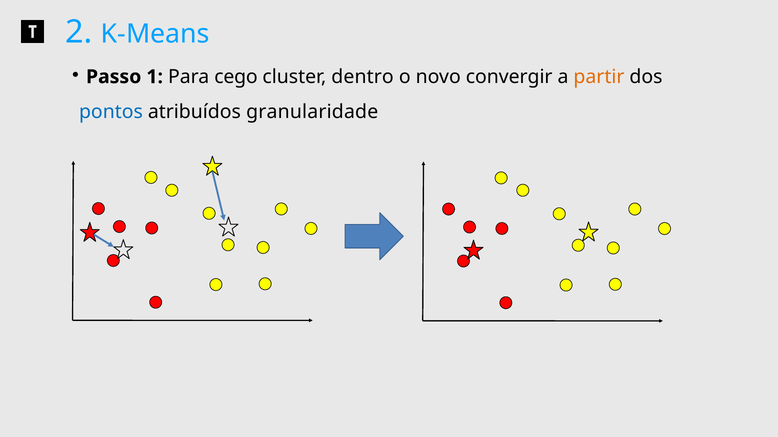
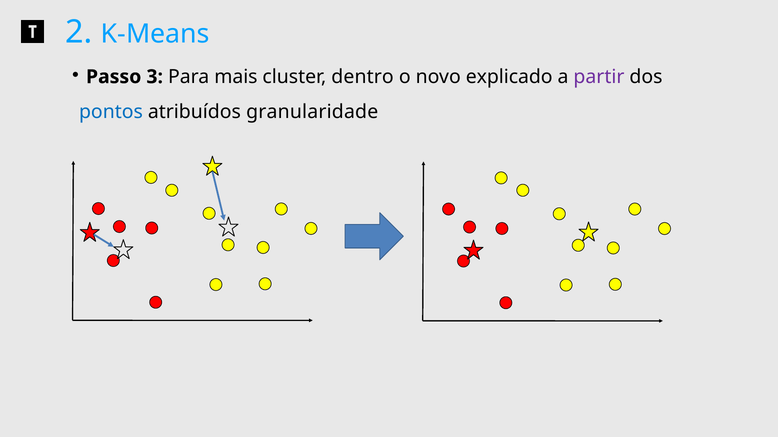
1: 1 -> 3
cego: cego -> mais
convergir: convergir -> explicado
partir colour: orange -> purple
